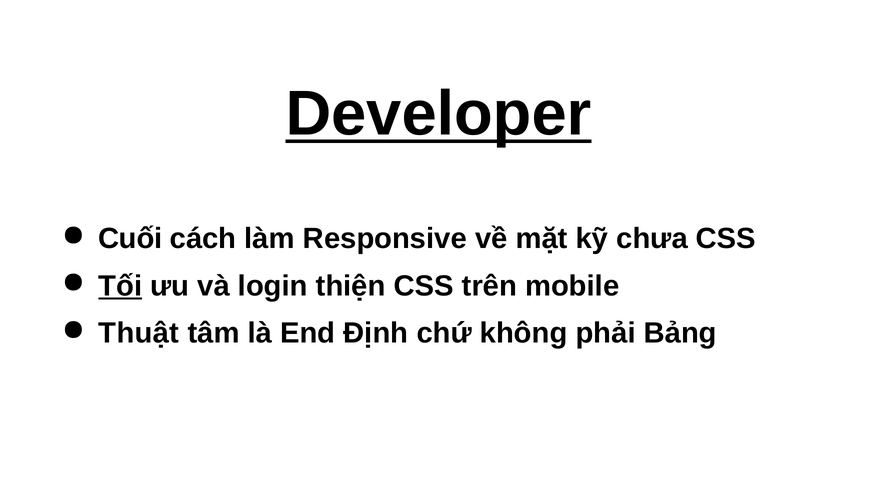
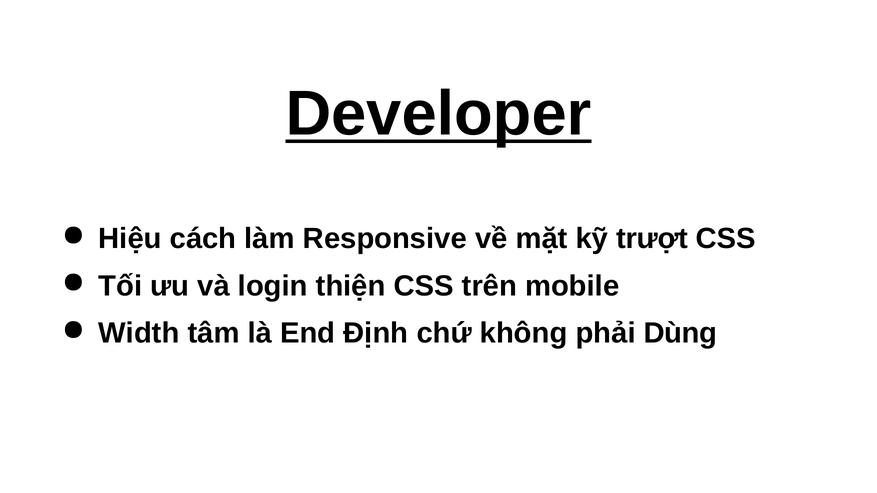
Cuối: Cuối -> Hiệu
chưa: chưa -> trượt
Tối underline: present -> none
Thuật: Thuật -> Width
Bảng: Bảng -> Dùng
